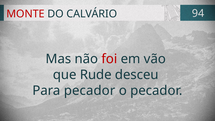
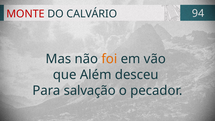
foi colour: red -> orange
Rude: Rude -> Além
Para pecador: pecador -> salvação
